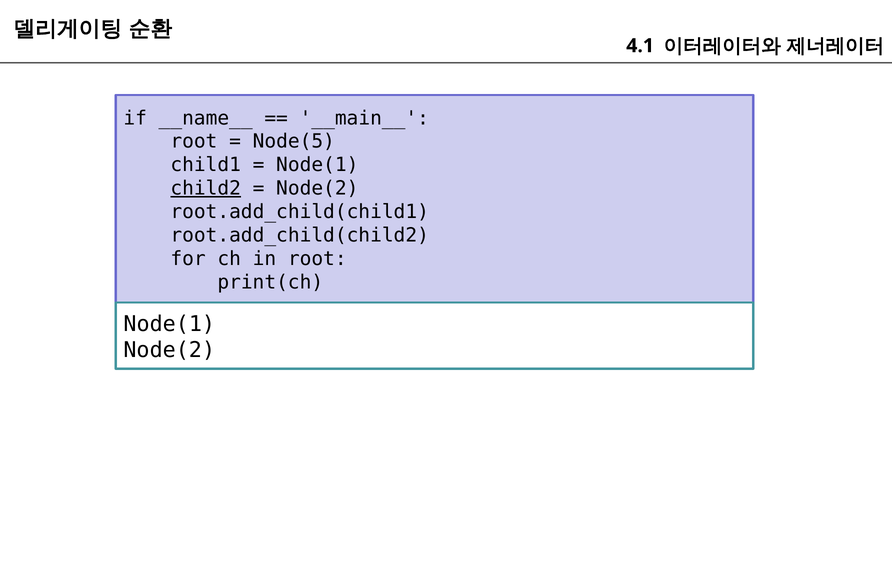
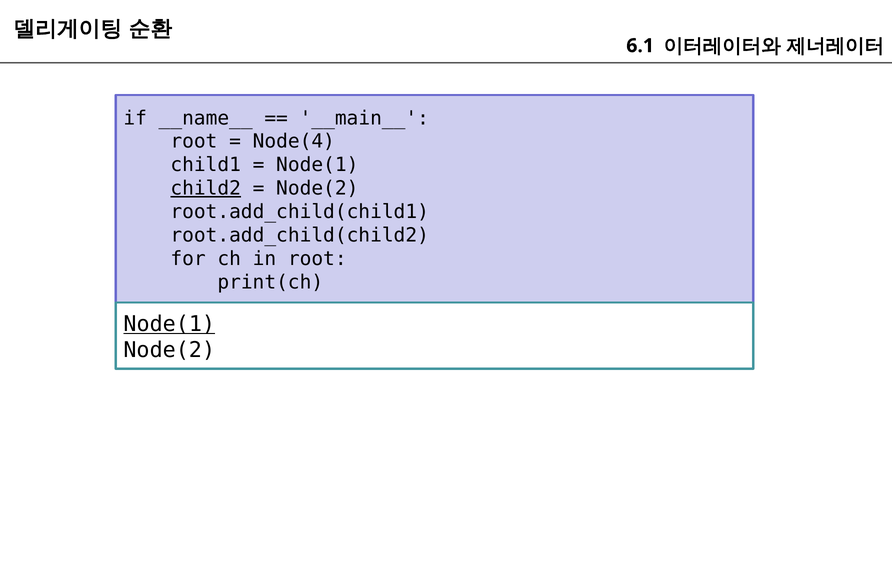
4.1: 4.1 -> 6.1
Node(5: Node(5 -> Node(4
Node(1 at (169, 324) underline: none -> present
